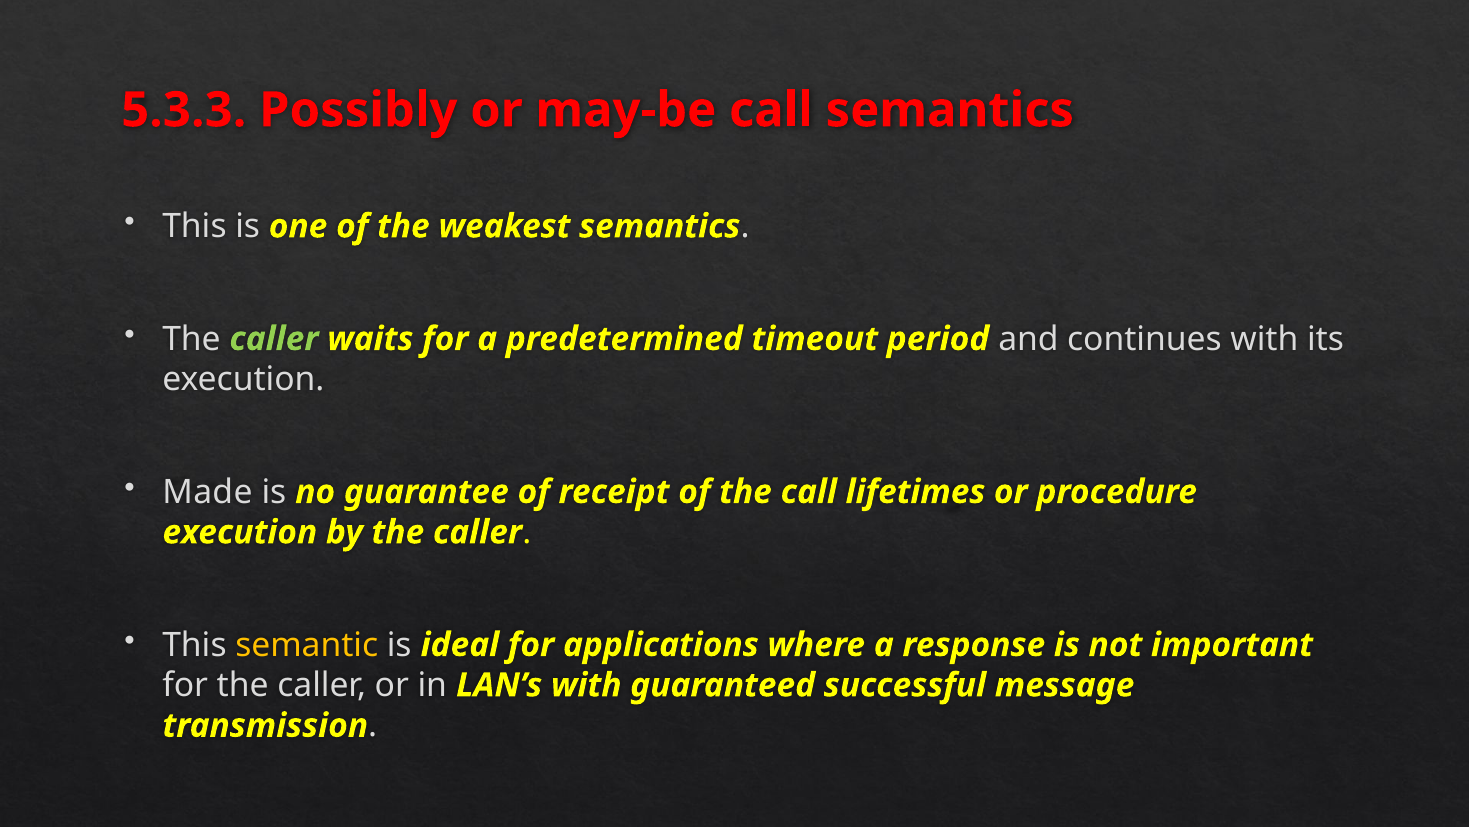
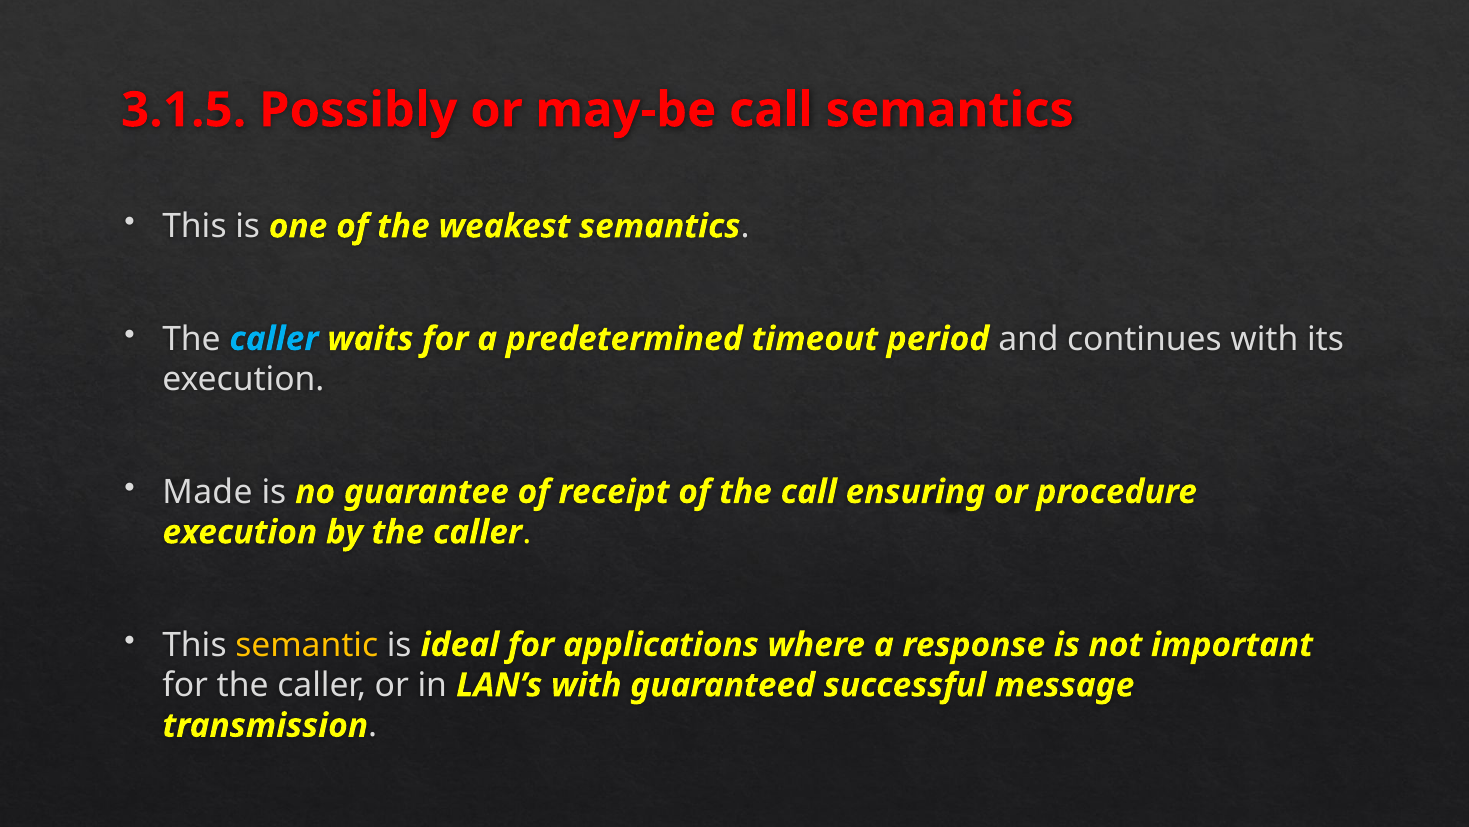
5.3.3: 5.3.3 -> 3.1.5
caller at (274, 339) colour: light green -> light blue
lifetimes: lifetimes -> ensuring
